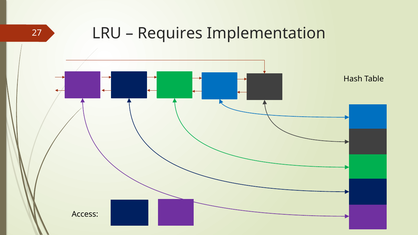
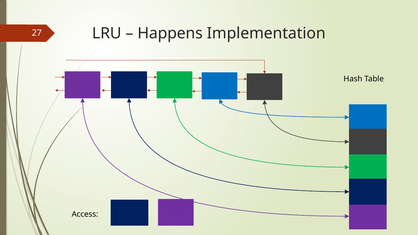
Requires: Requires -> Happens
